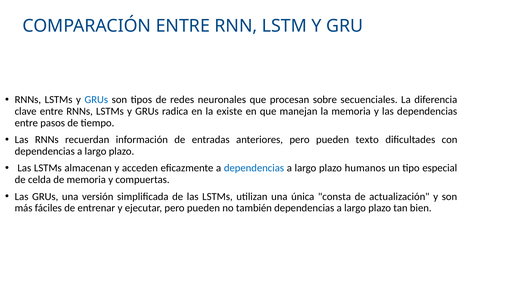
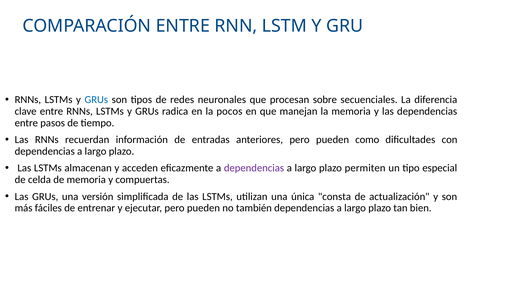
existe: existe -> pocos
texto: texto -> como
dependencias at (254, 168) colour: blue -> purple
humanos: humanos -> permiten
